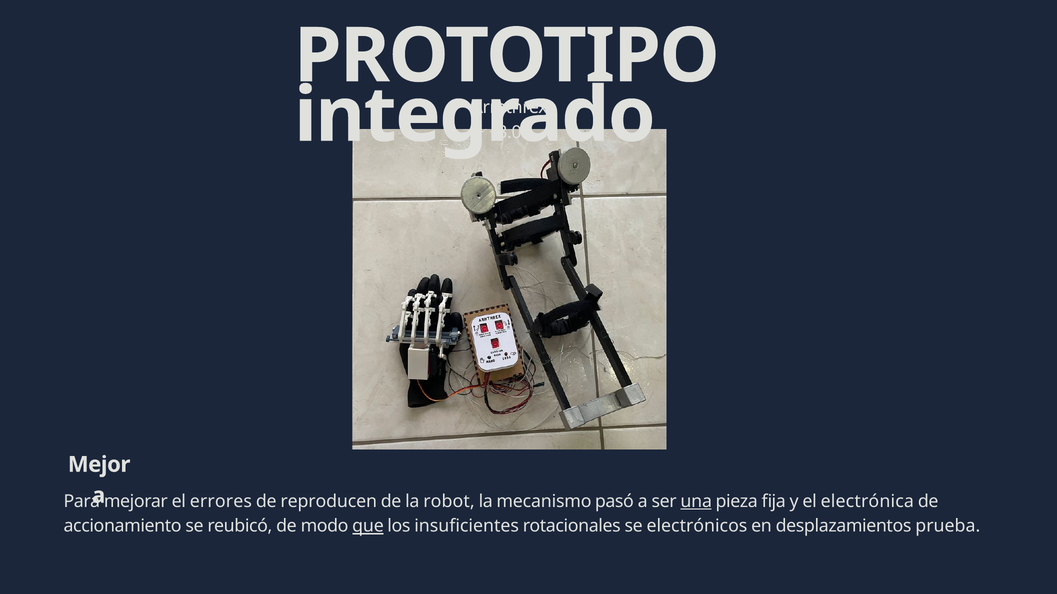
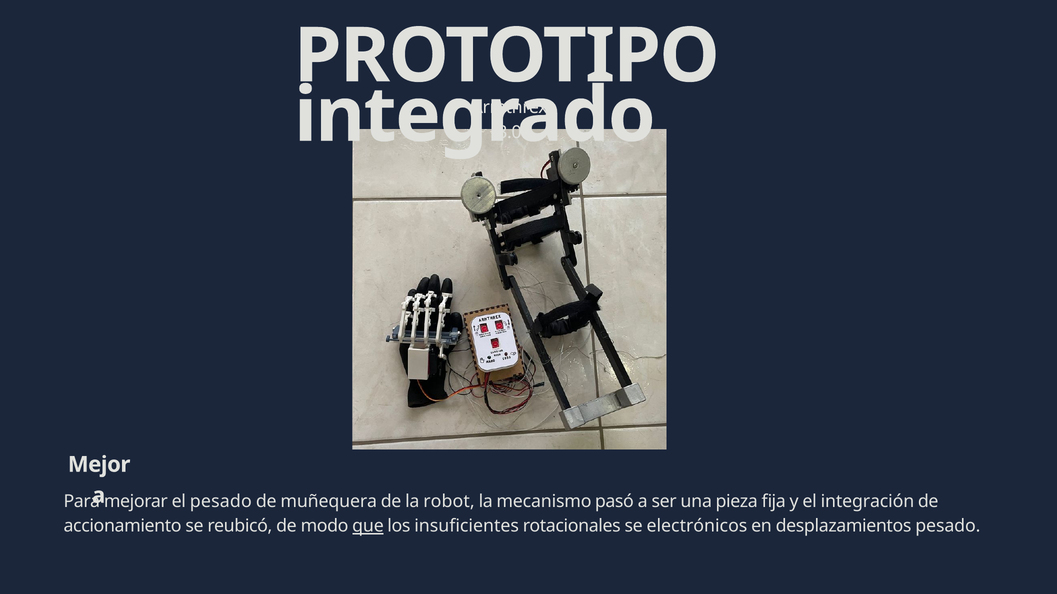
el errores: errores -> pesado
reproducen: reproducen -> muñequera
una underline: present -> none
electrónica: electrónica -> integración
desplazamientos prueba: prueba -> pesado
